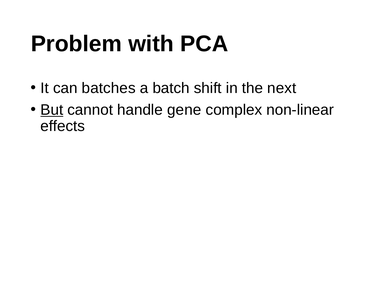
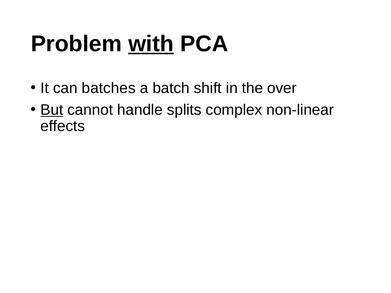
with underline: none -> present
next: next -> over
gene: gene -> splits
